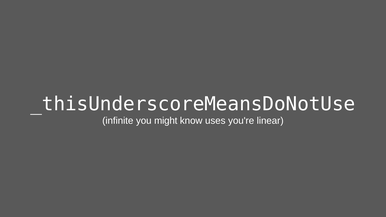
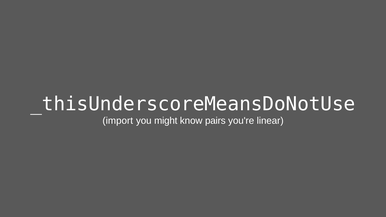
infinite: infinite -> import
uses: uses -> pairs
